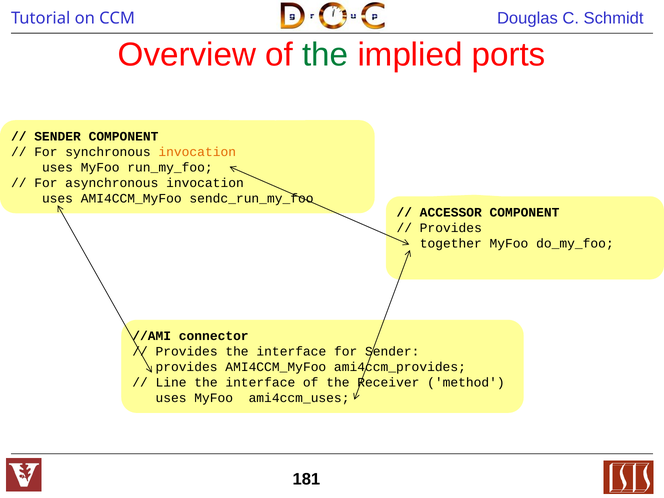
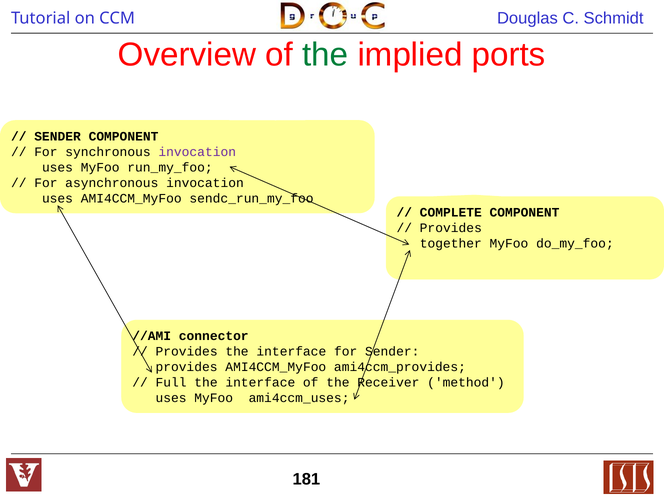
invocation at (197, 152) colour: orange -> purple
ACCESSOR: ACCESSOR -> COMPLETE
Line: Line -> Full
